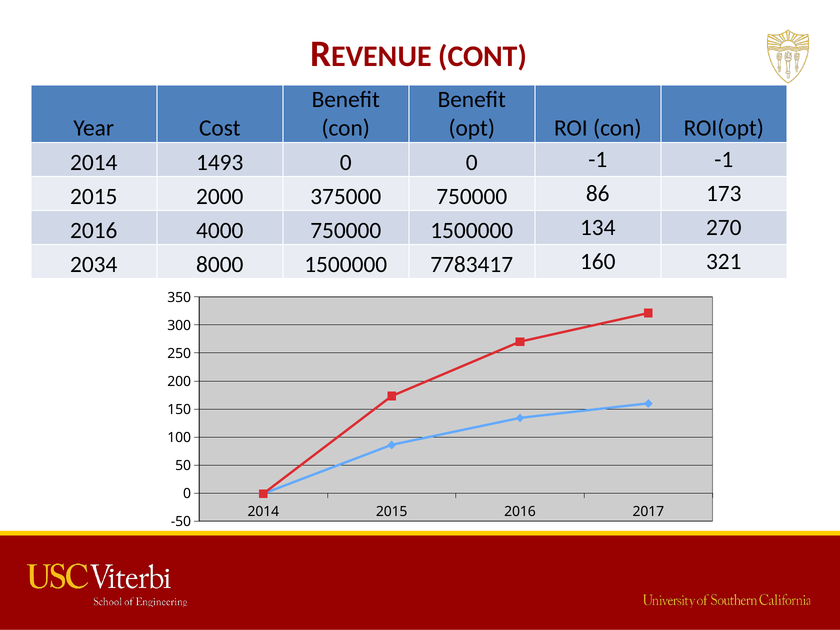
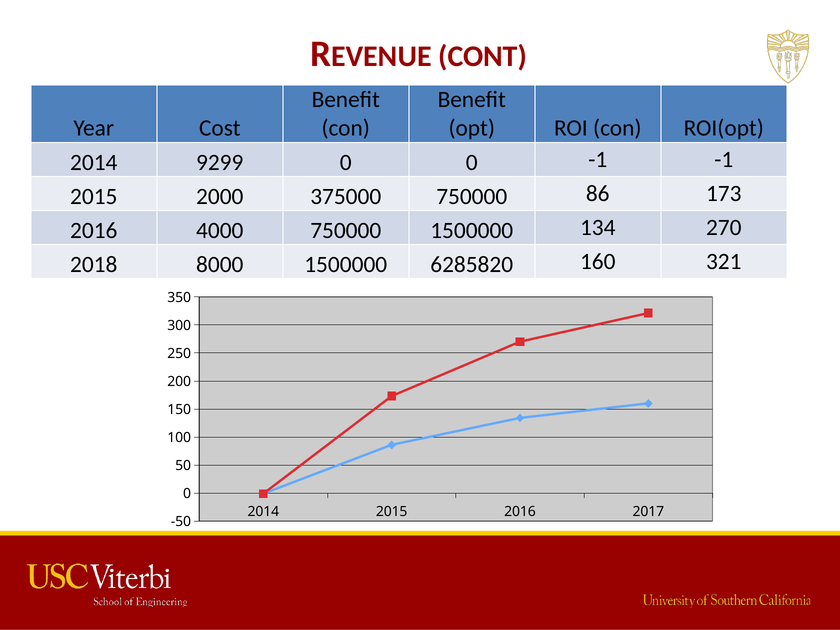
1493: 1493 -> 9299
2034: 2034 -> 2018
7783417: 7783417 -> 6285820
